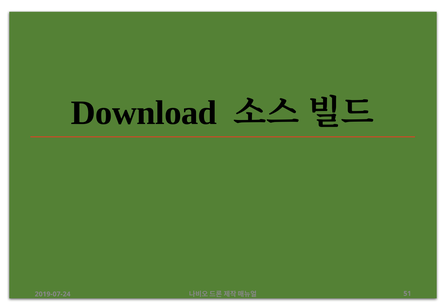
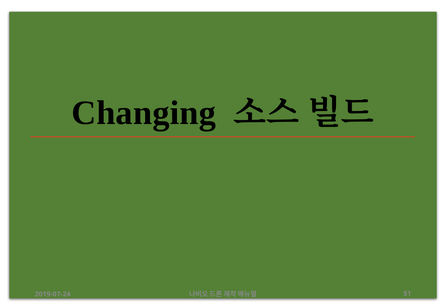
Download: Download -> Changing
